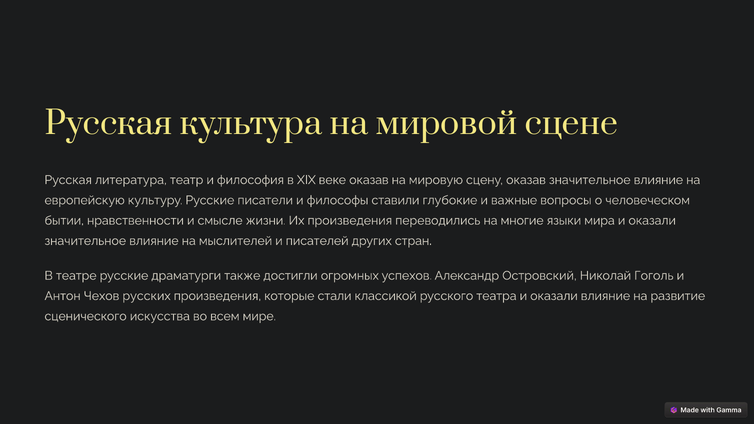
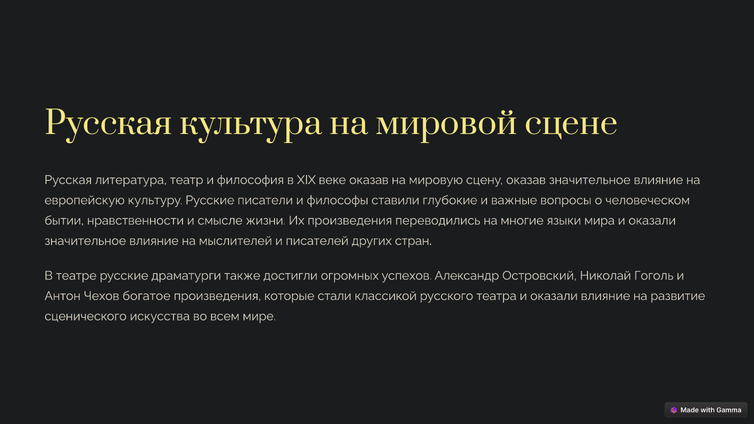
русских: русских -> богатое
